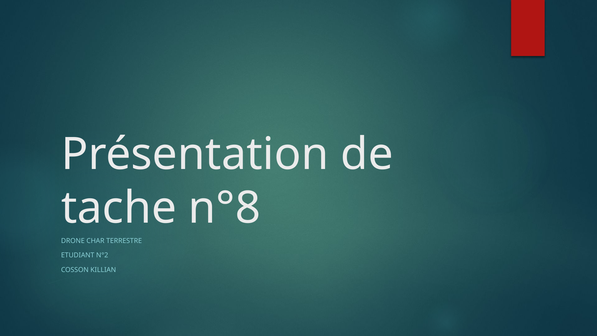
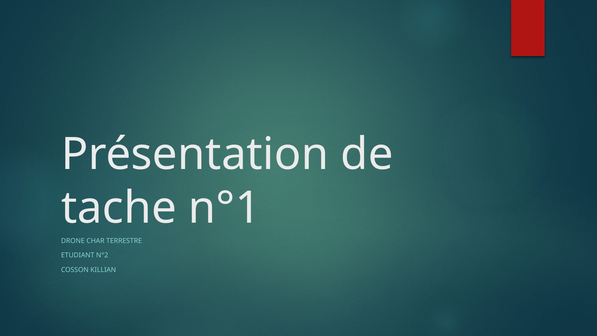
n°8: n°8 -> n°1
